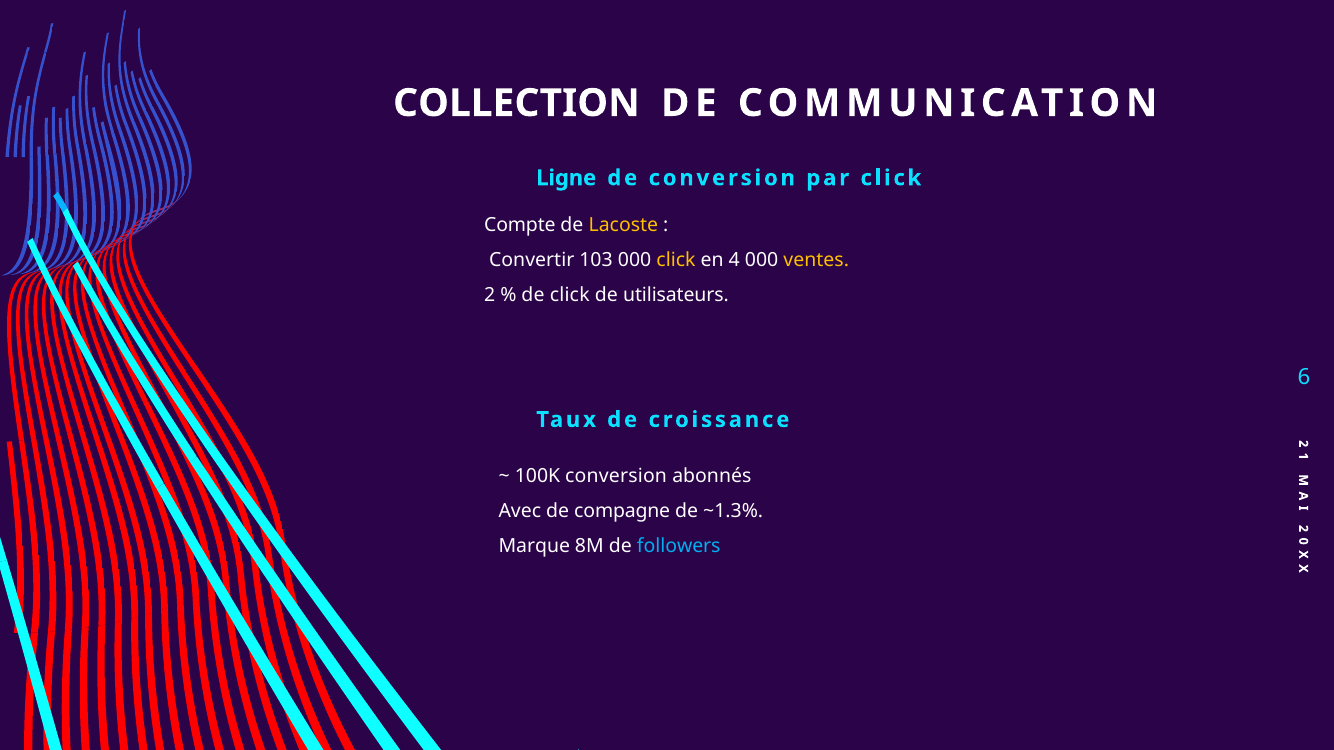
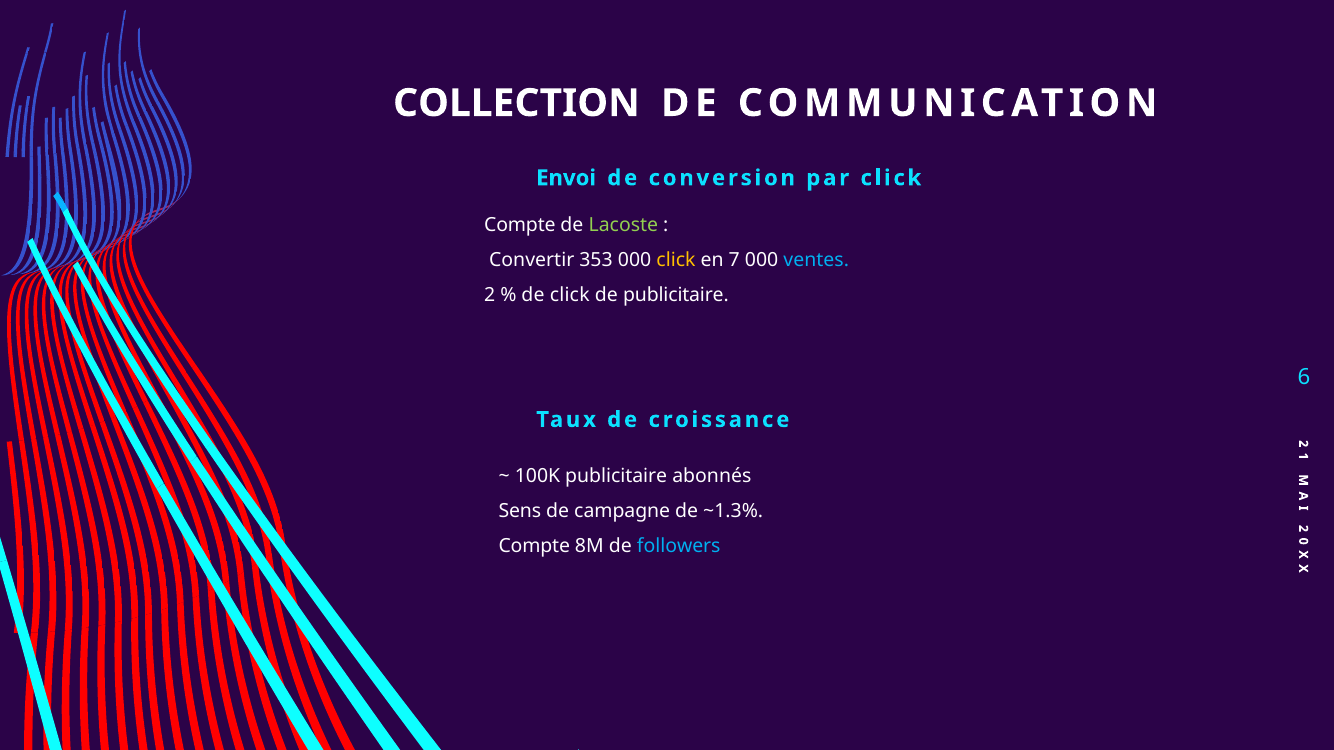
Ligne: Ligne -> Envoi
Lacoste colour: yellow -> light green
103: 103 -> 353
4: 4 -> 7
ventes colour: yellow -> light blue
de utilisateurs: utilisateurs -> publicitaire
100K conversion: conversion -> publicitaire
Avec: Avec -> Sens
compagne: compagne -> campagne
Marque at (534, 546): Marque -> Compte
